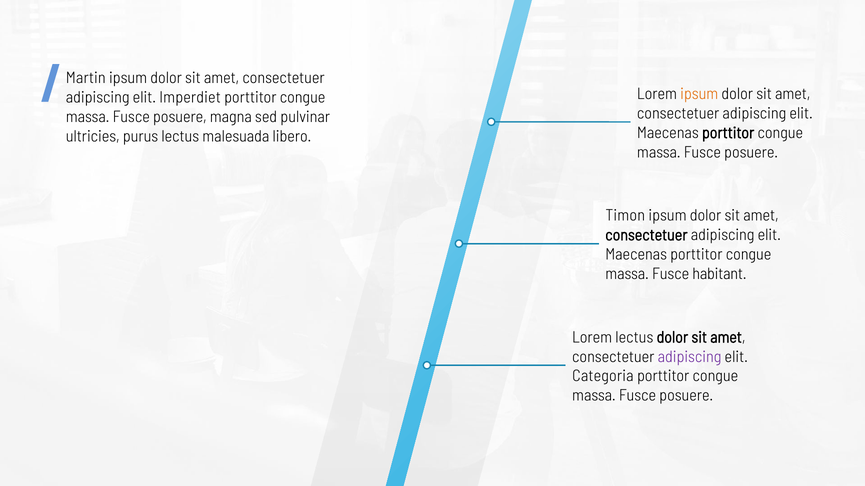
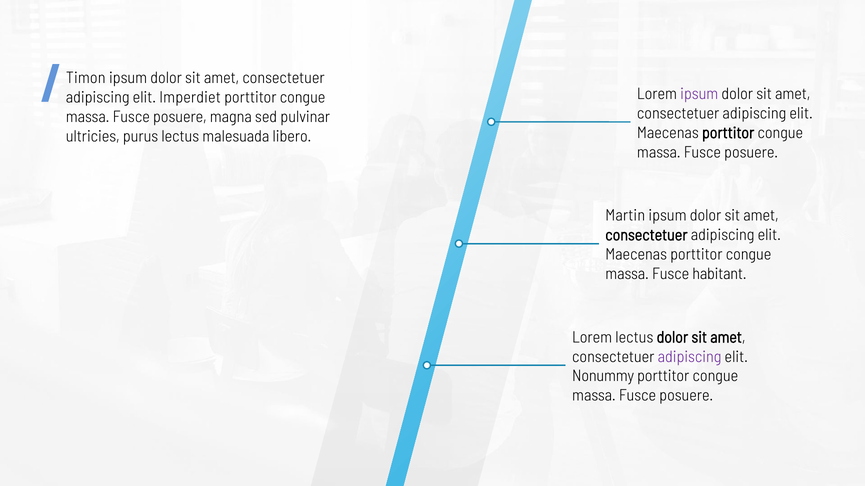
Martin: Martin -> Timon
ipsum at (699, 94) colour: orange -> purple
Timon: Timon -> Martin
Categoria: Categoria -> Nonummy
